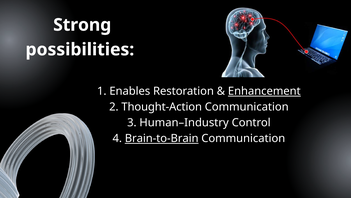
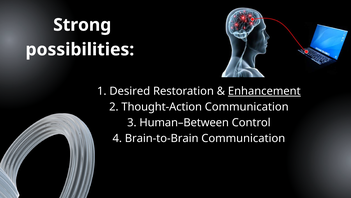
Enables: Enables -> Desired
Human–Industry: Human–Industry -> Human–Between
Brain-to-Brain underline: present -> none
